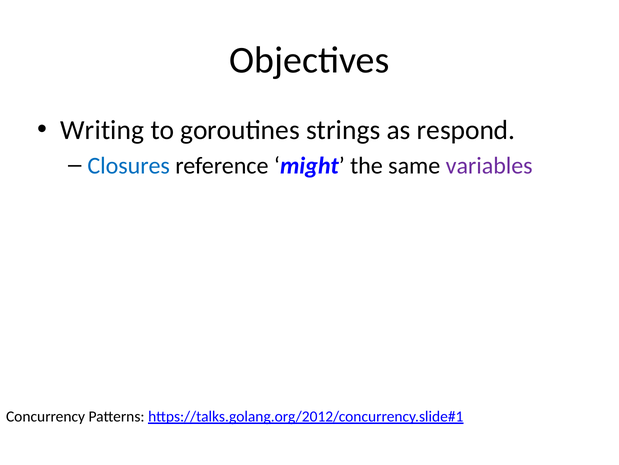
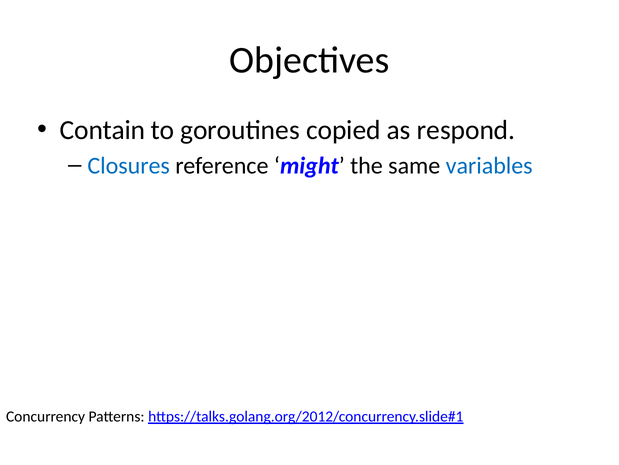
Writing: Writing -> Contain
strings: strings -> copied
variables colour: purple -> blue
